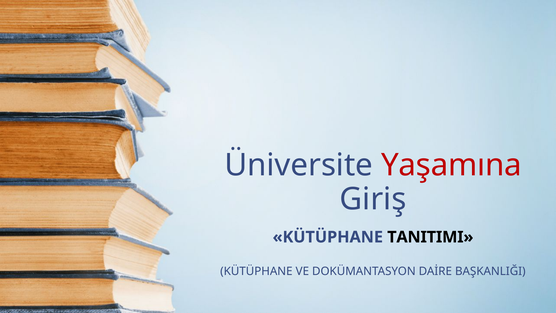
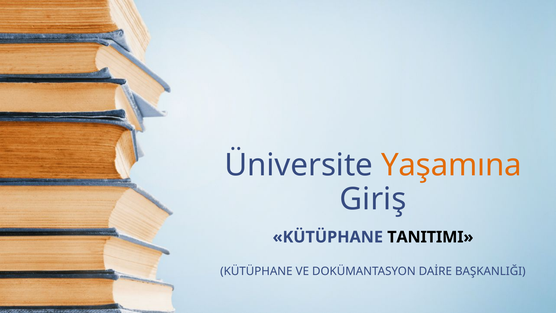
Yaşamına colour: red -> orange
